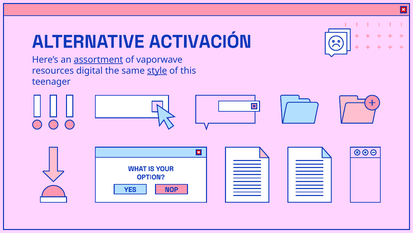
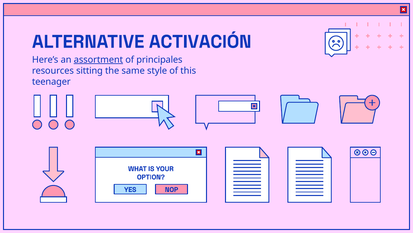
vaporwave: vaporwave -> principales
digital: digital -> sitting
style underline: present -> none
